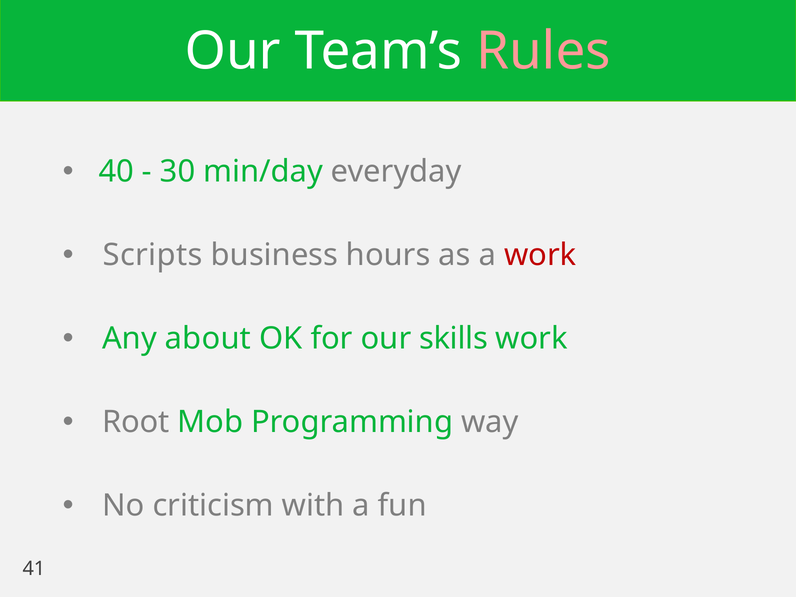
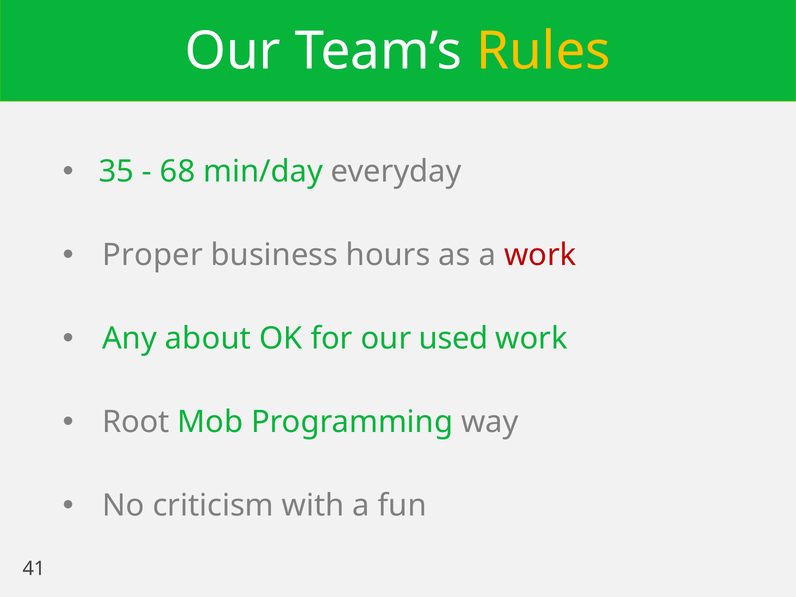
Rules colour: pink -> yellow
40: 40 -> 35
30: 30 -> 68
Scripts: Scripts -> Proper
skills: skills -> used
